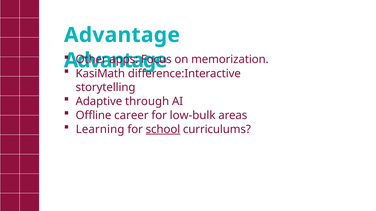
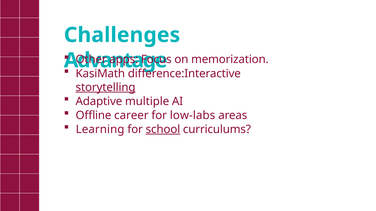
Advantage at (122, 35): Advantage -> Challenges
storytelling underline: none -> present
through: through -> multiple
low-bulk: low-bulk -> low-labs
